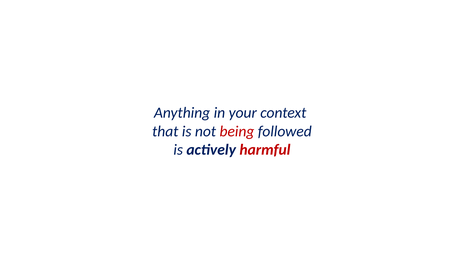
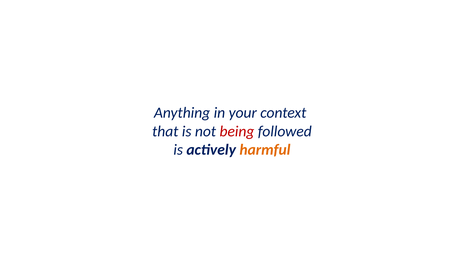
harmful colour: red -> orange
